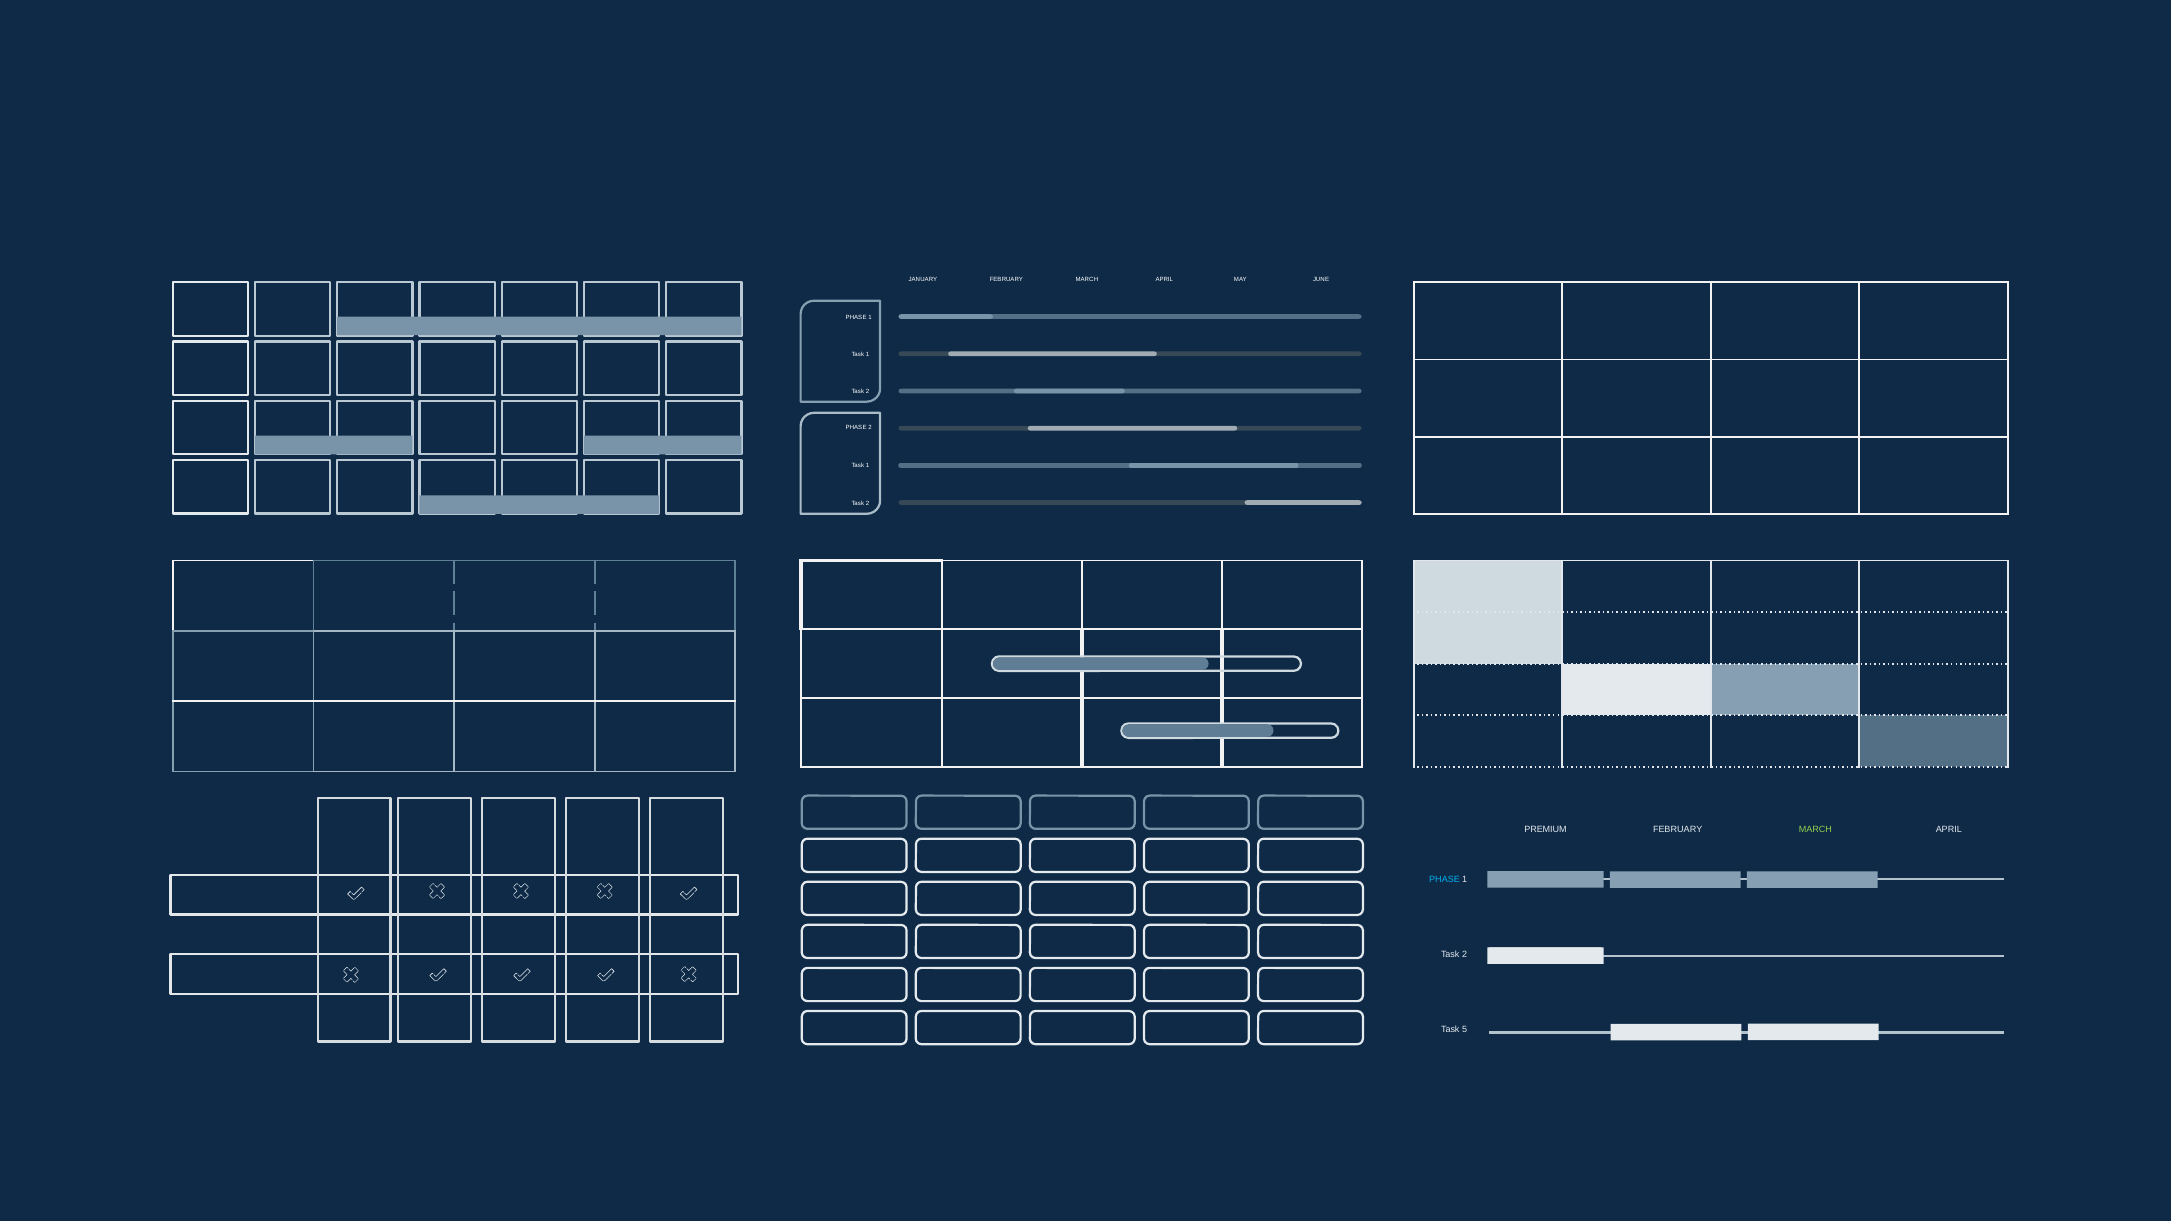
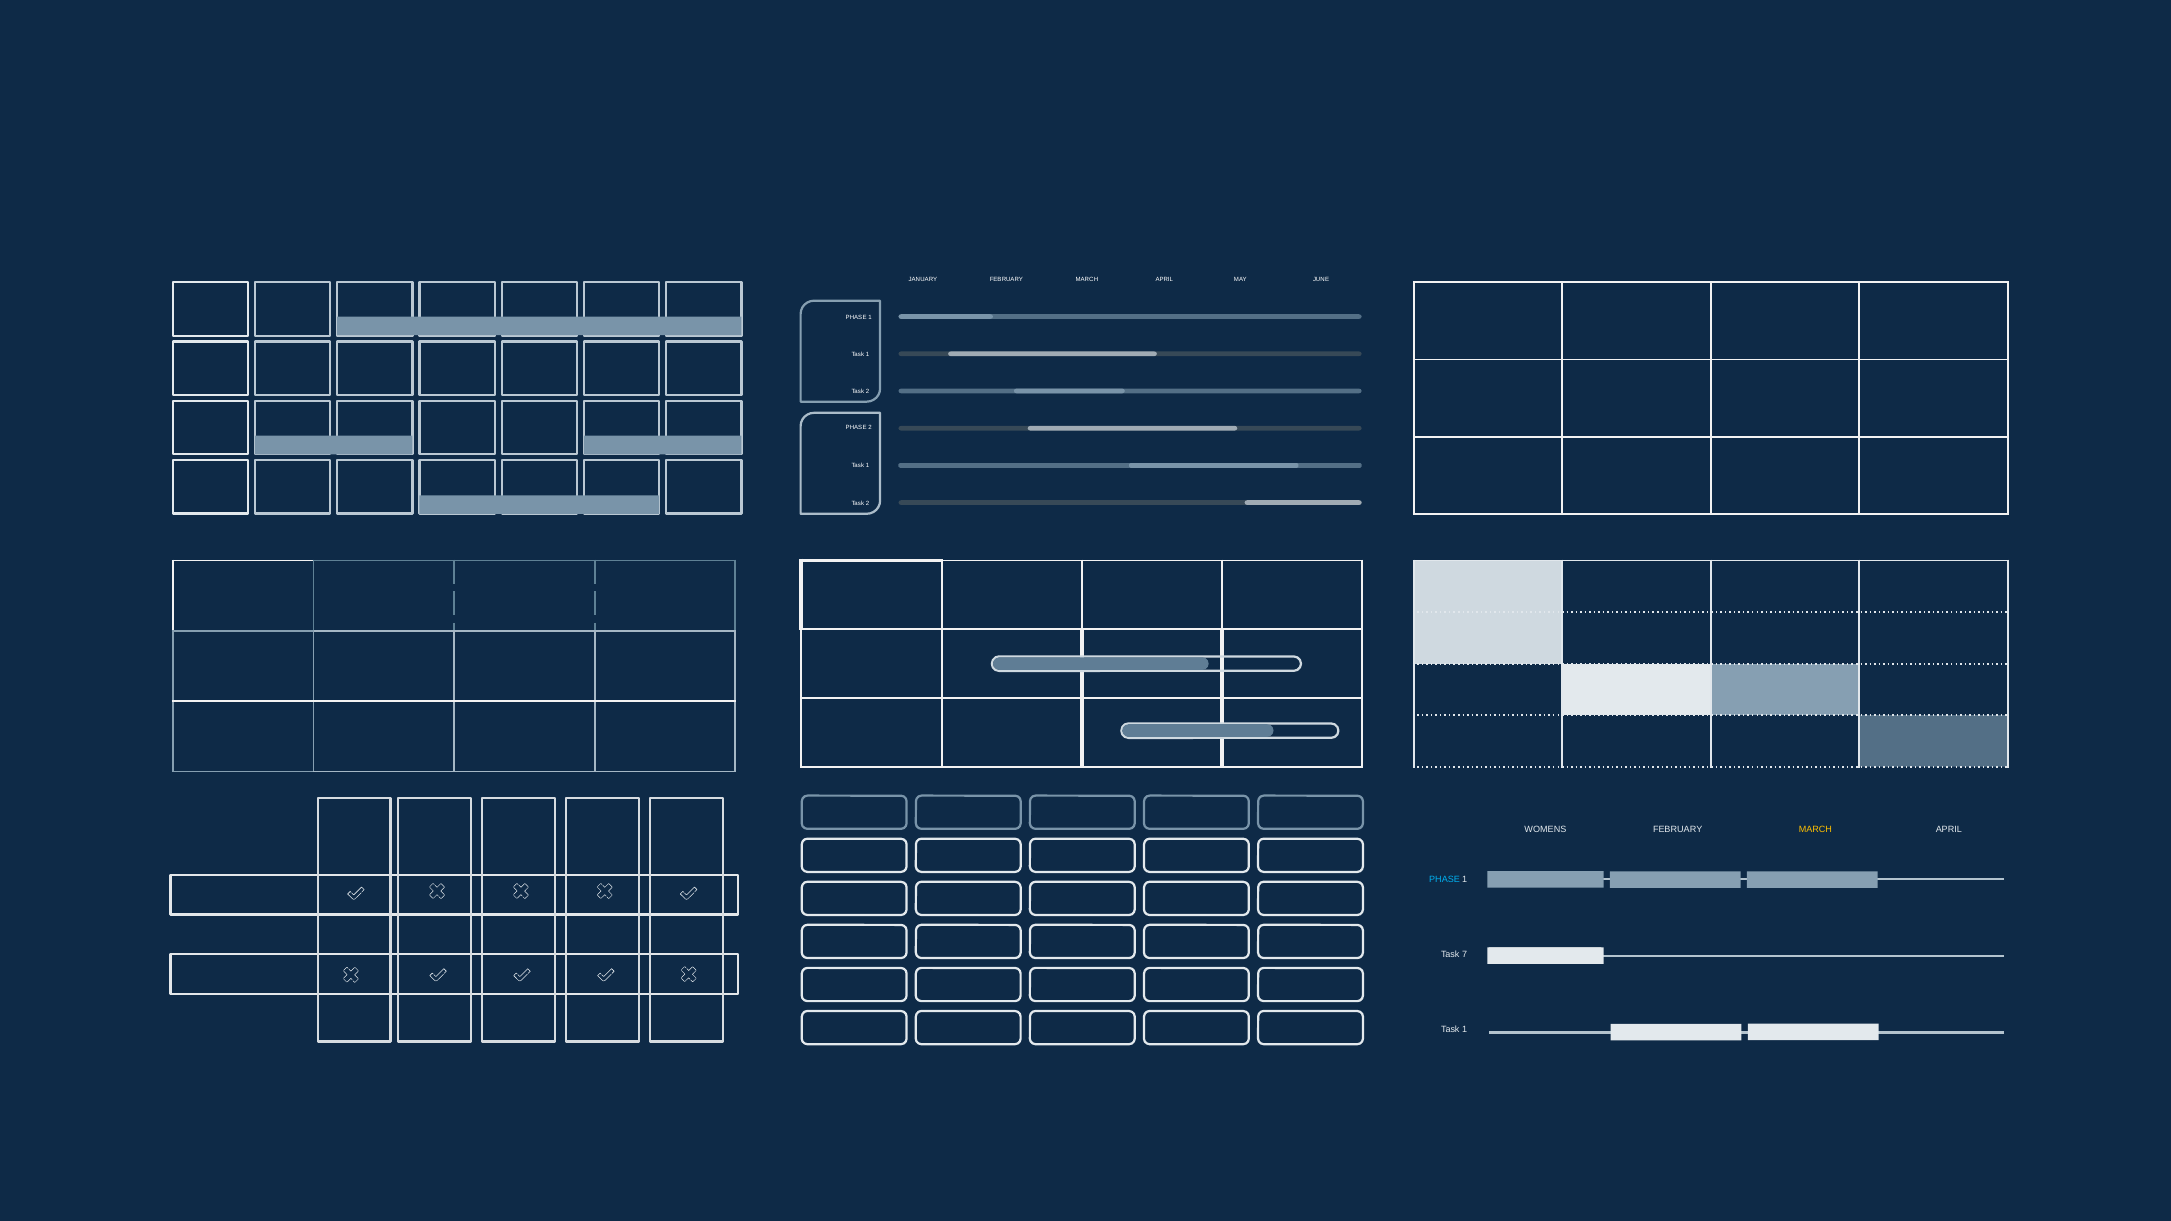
PREMIUM: PREMIUM -> WOMENS
MARCH at (1815, 830) colour: light green -> yellow
2 at (1465, 955): 2 -> 7
5 at (1465, 1030): 5 -> 1
